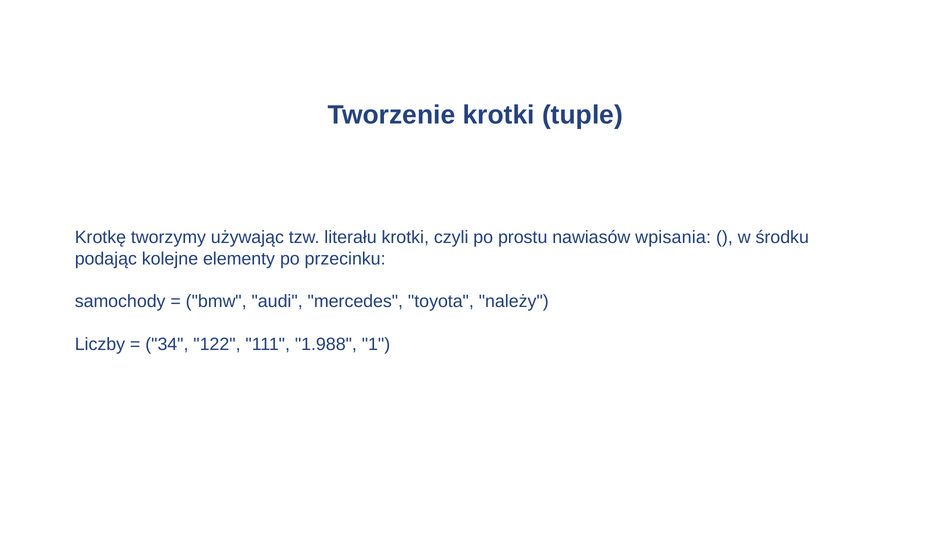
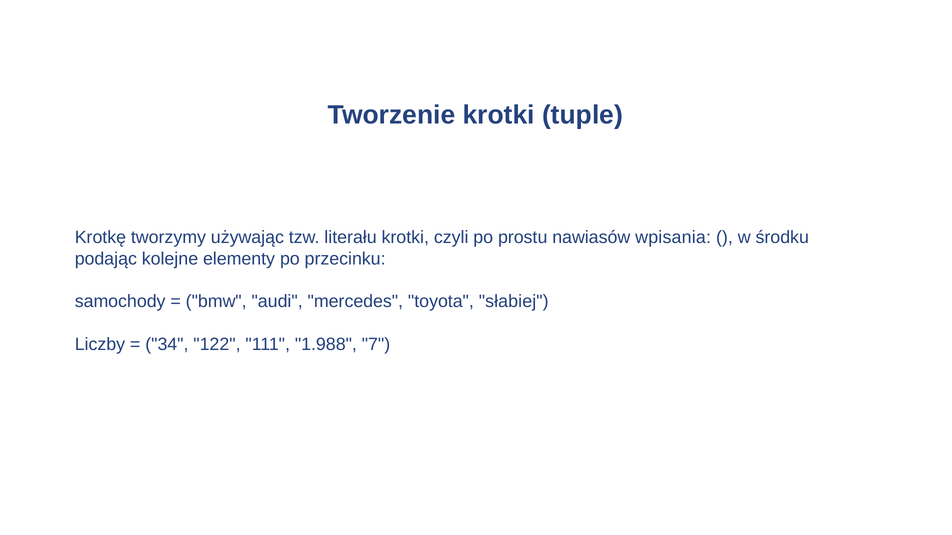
należy: należy -> słabiej
1: 1 -> 7
